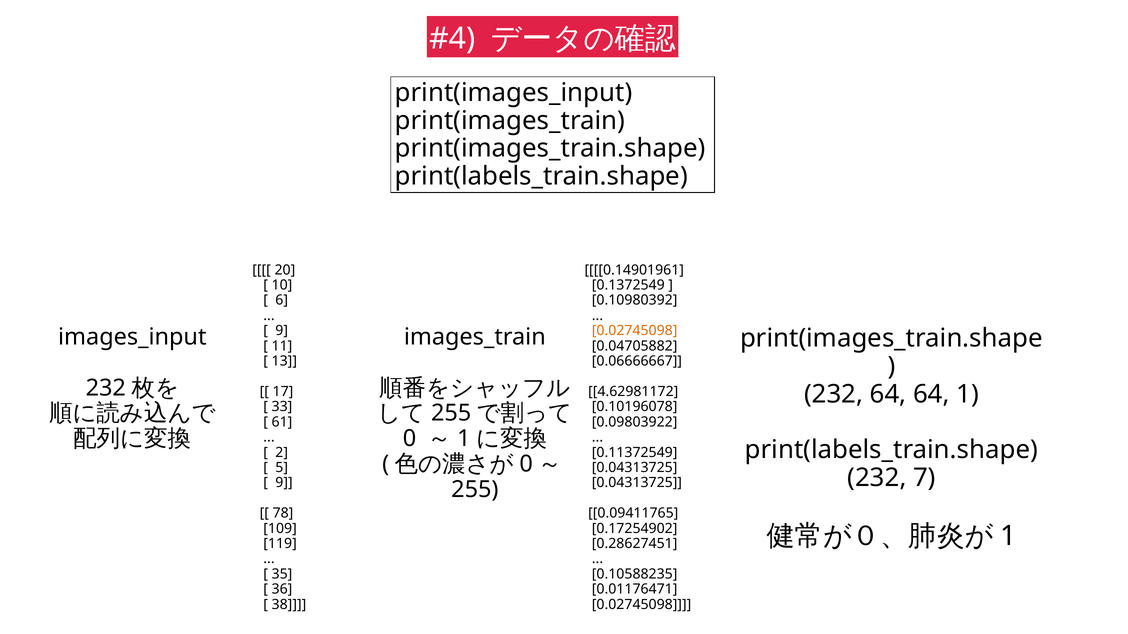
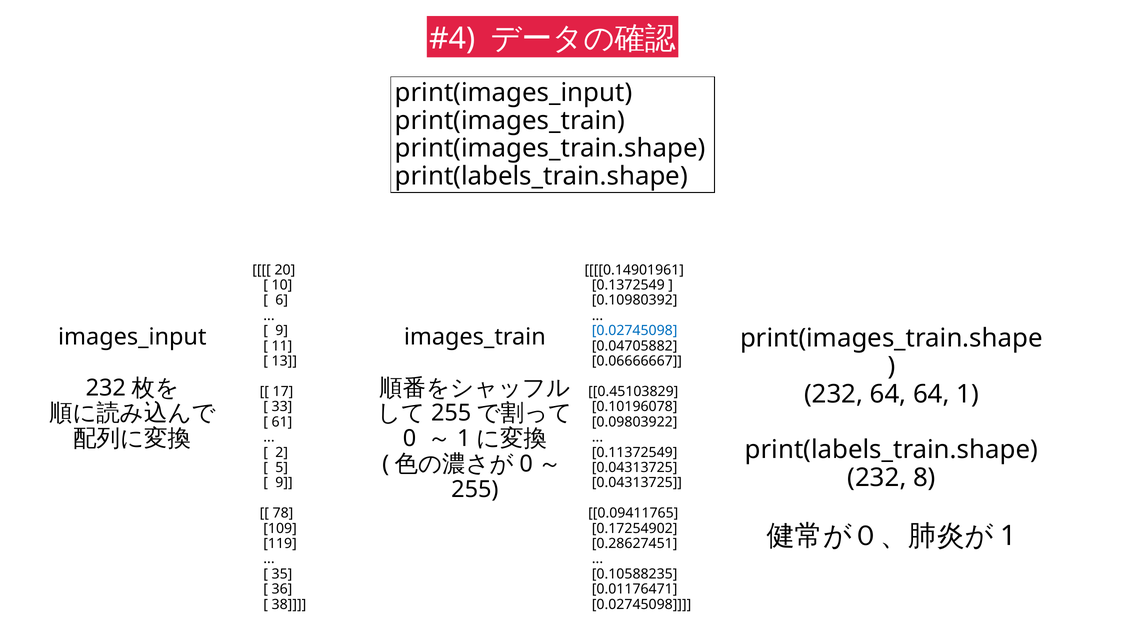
0.02745098 at (635, 331) colour: orange -> blue
4.62981172: 4.62981172 -> 0.45103829
7: 7 -> 8
